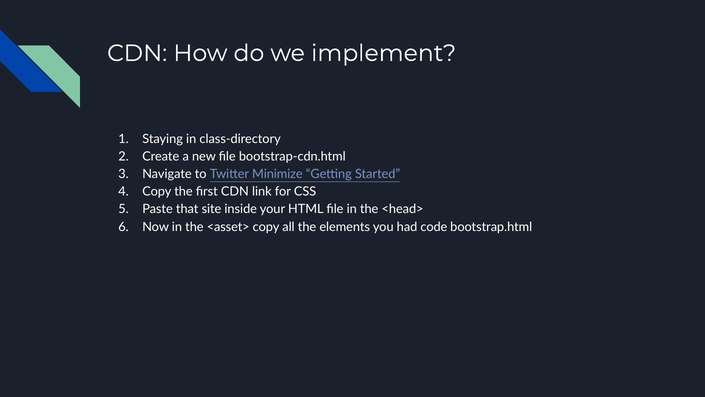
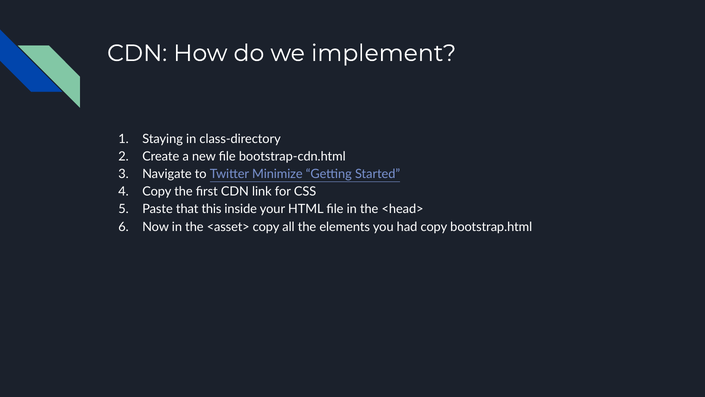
site: site -> this
had code: code -> copy
